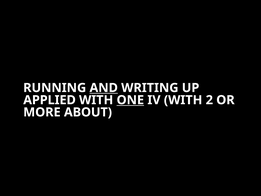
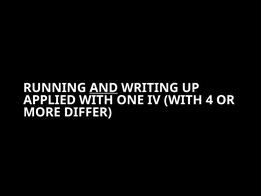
ONE underline: present -> none
2: 2 -> 4
ABOUT: ABOUT -> DIFFER
